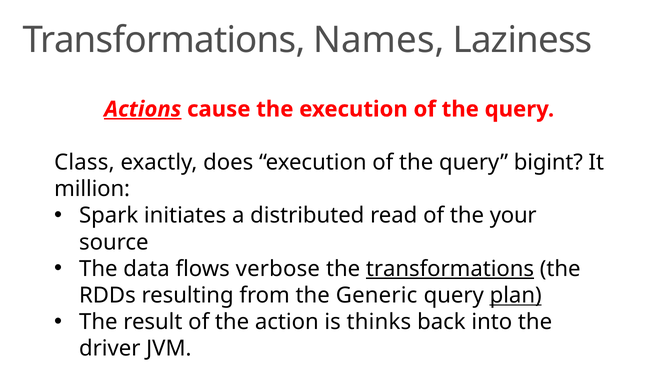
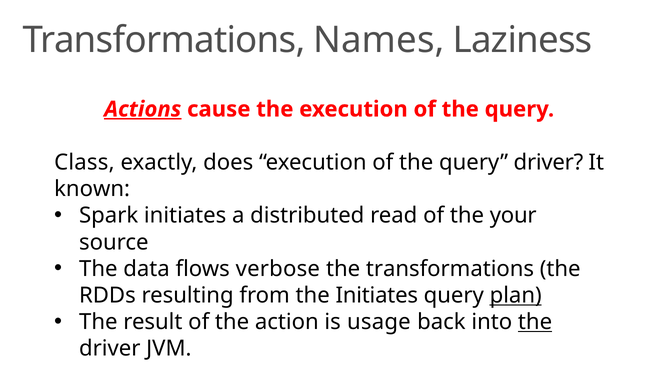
query bigint: bigint -> driver
million: million -> known
transformations at (450, 268) underline: present -> none
the Generic: Generic -> Initiates
thinks: thinks -> usage
the at (535, 322) underline: none -> present
